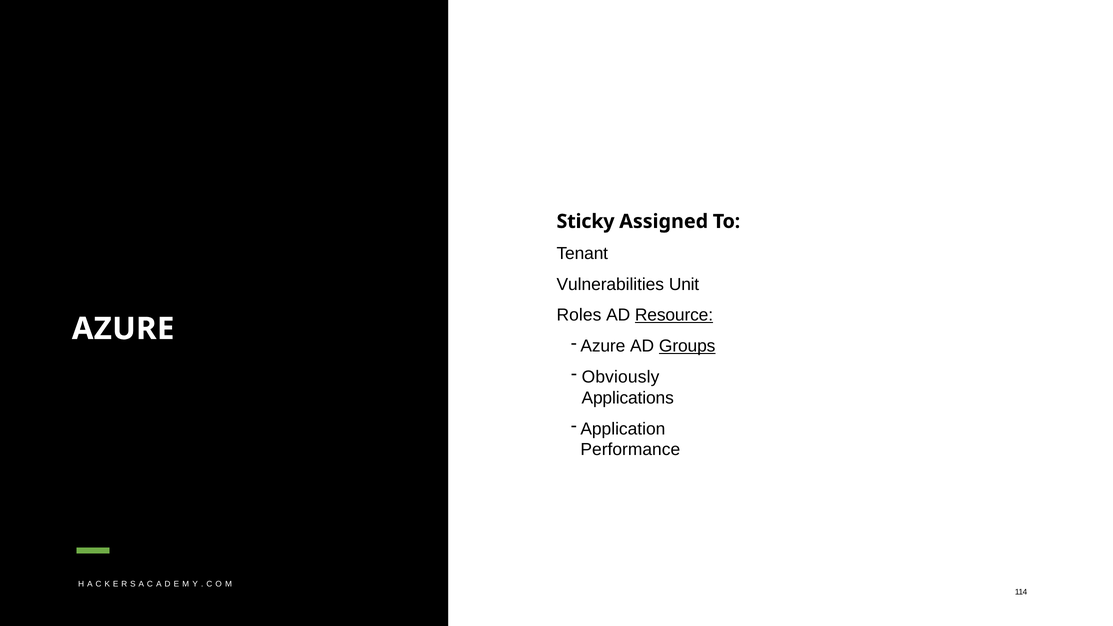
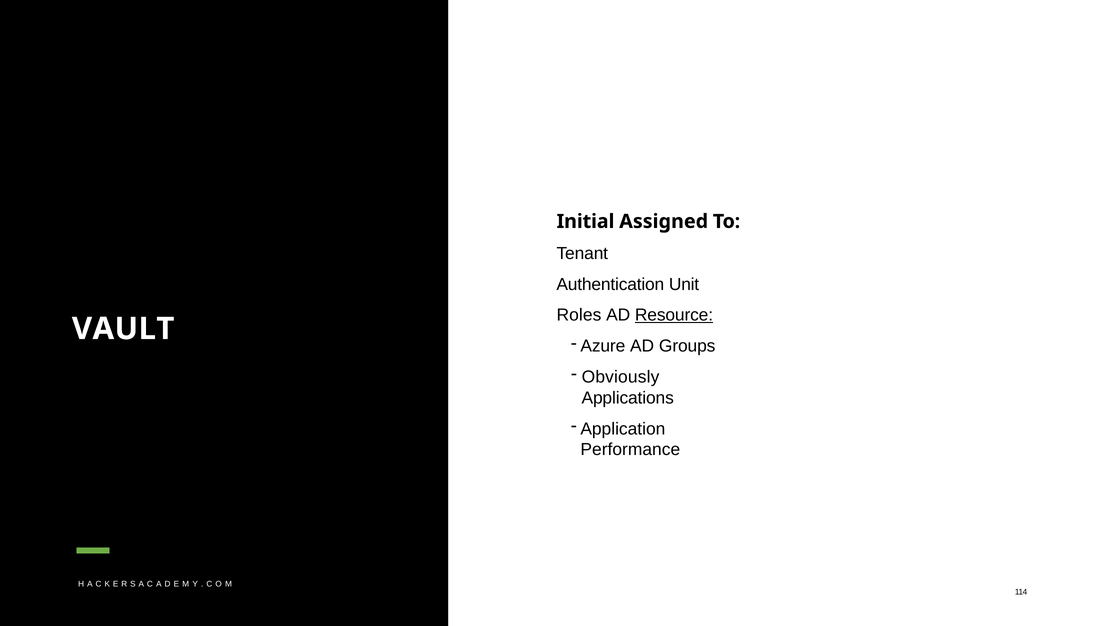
Sticky: Sticky -> Initial
Vulnerabilities: Vulnerabilities -> Authentication
AZURE at (123, 329): AZURE -> VAULT
Groups underline: present -> none
